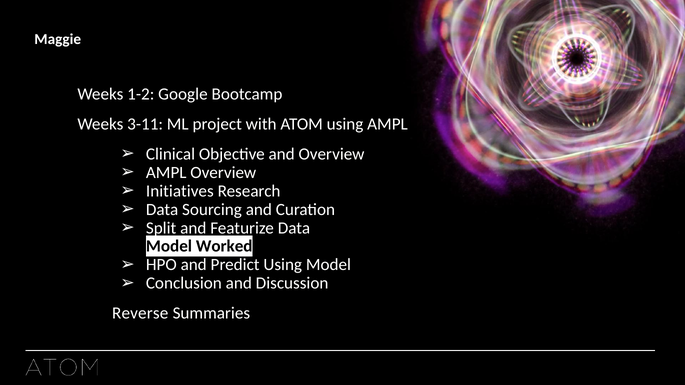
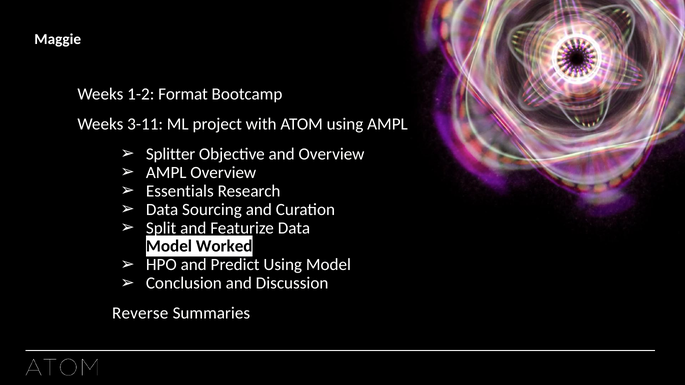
Google: Google -> Format
Clinical: Clinical -> Splitter
Initiatives: Initiatives -> Essentials
